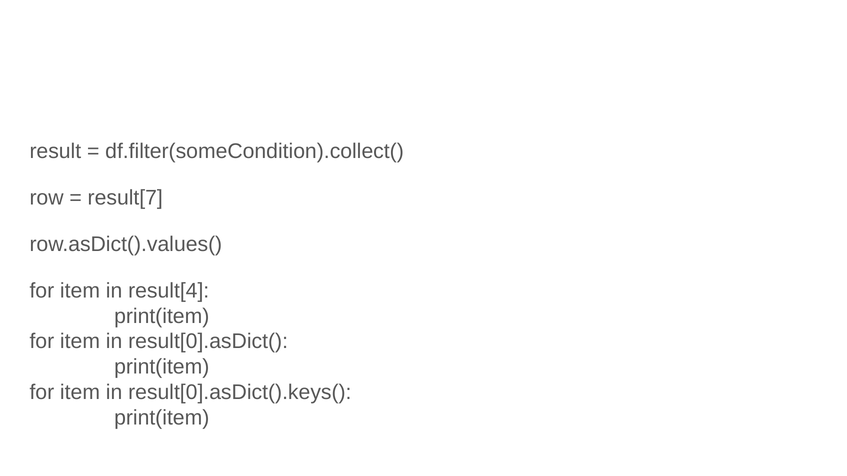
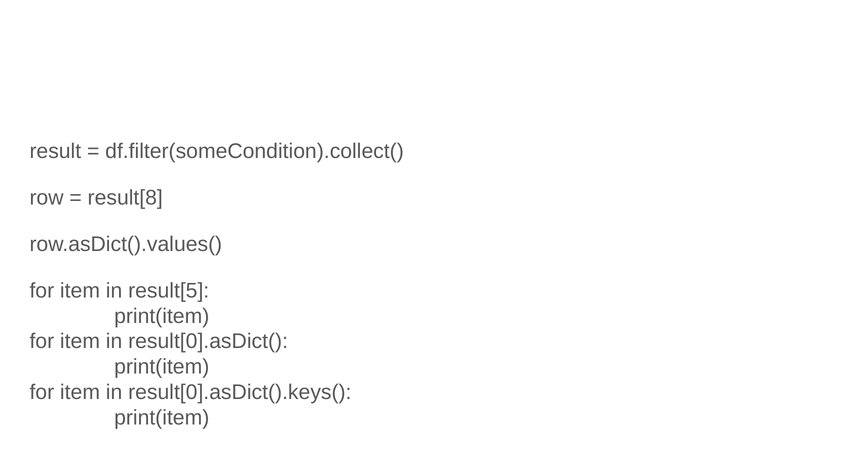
result[7: result[7 -> result[8
result[4: result[4 -> result[5
